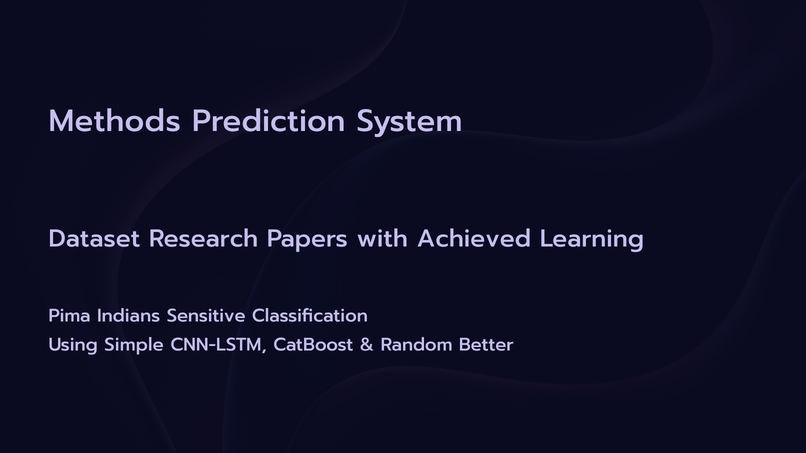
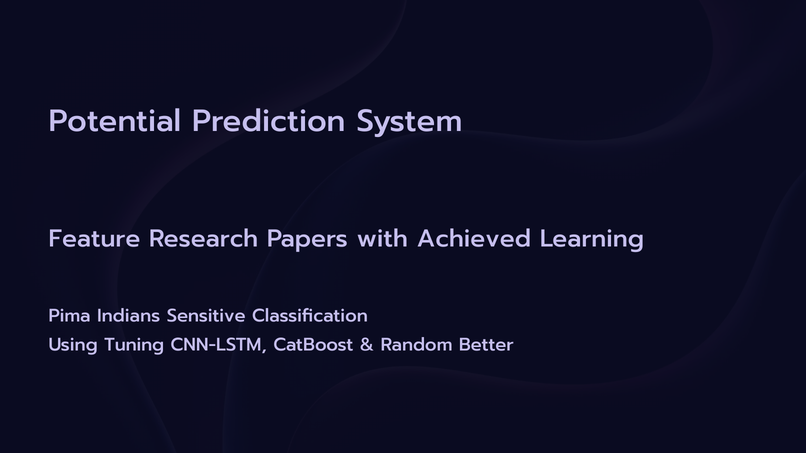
Methods: Methods -> Potential
Dataset: Dataset -> Feature
Simple: Simple -> Tuning
